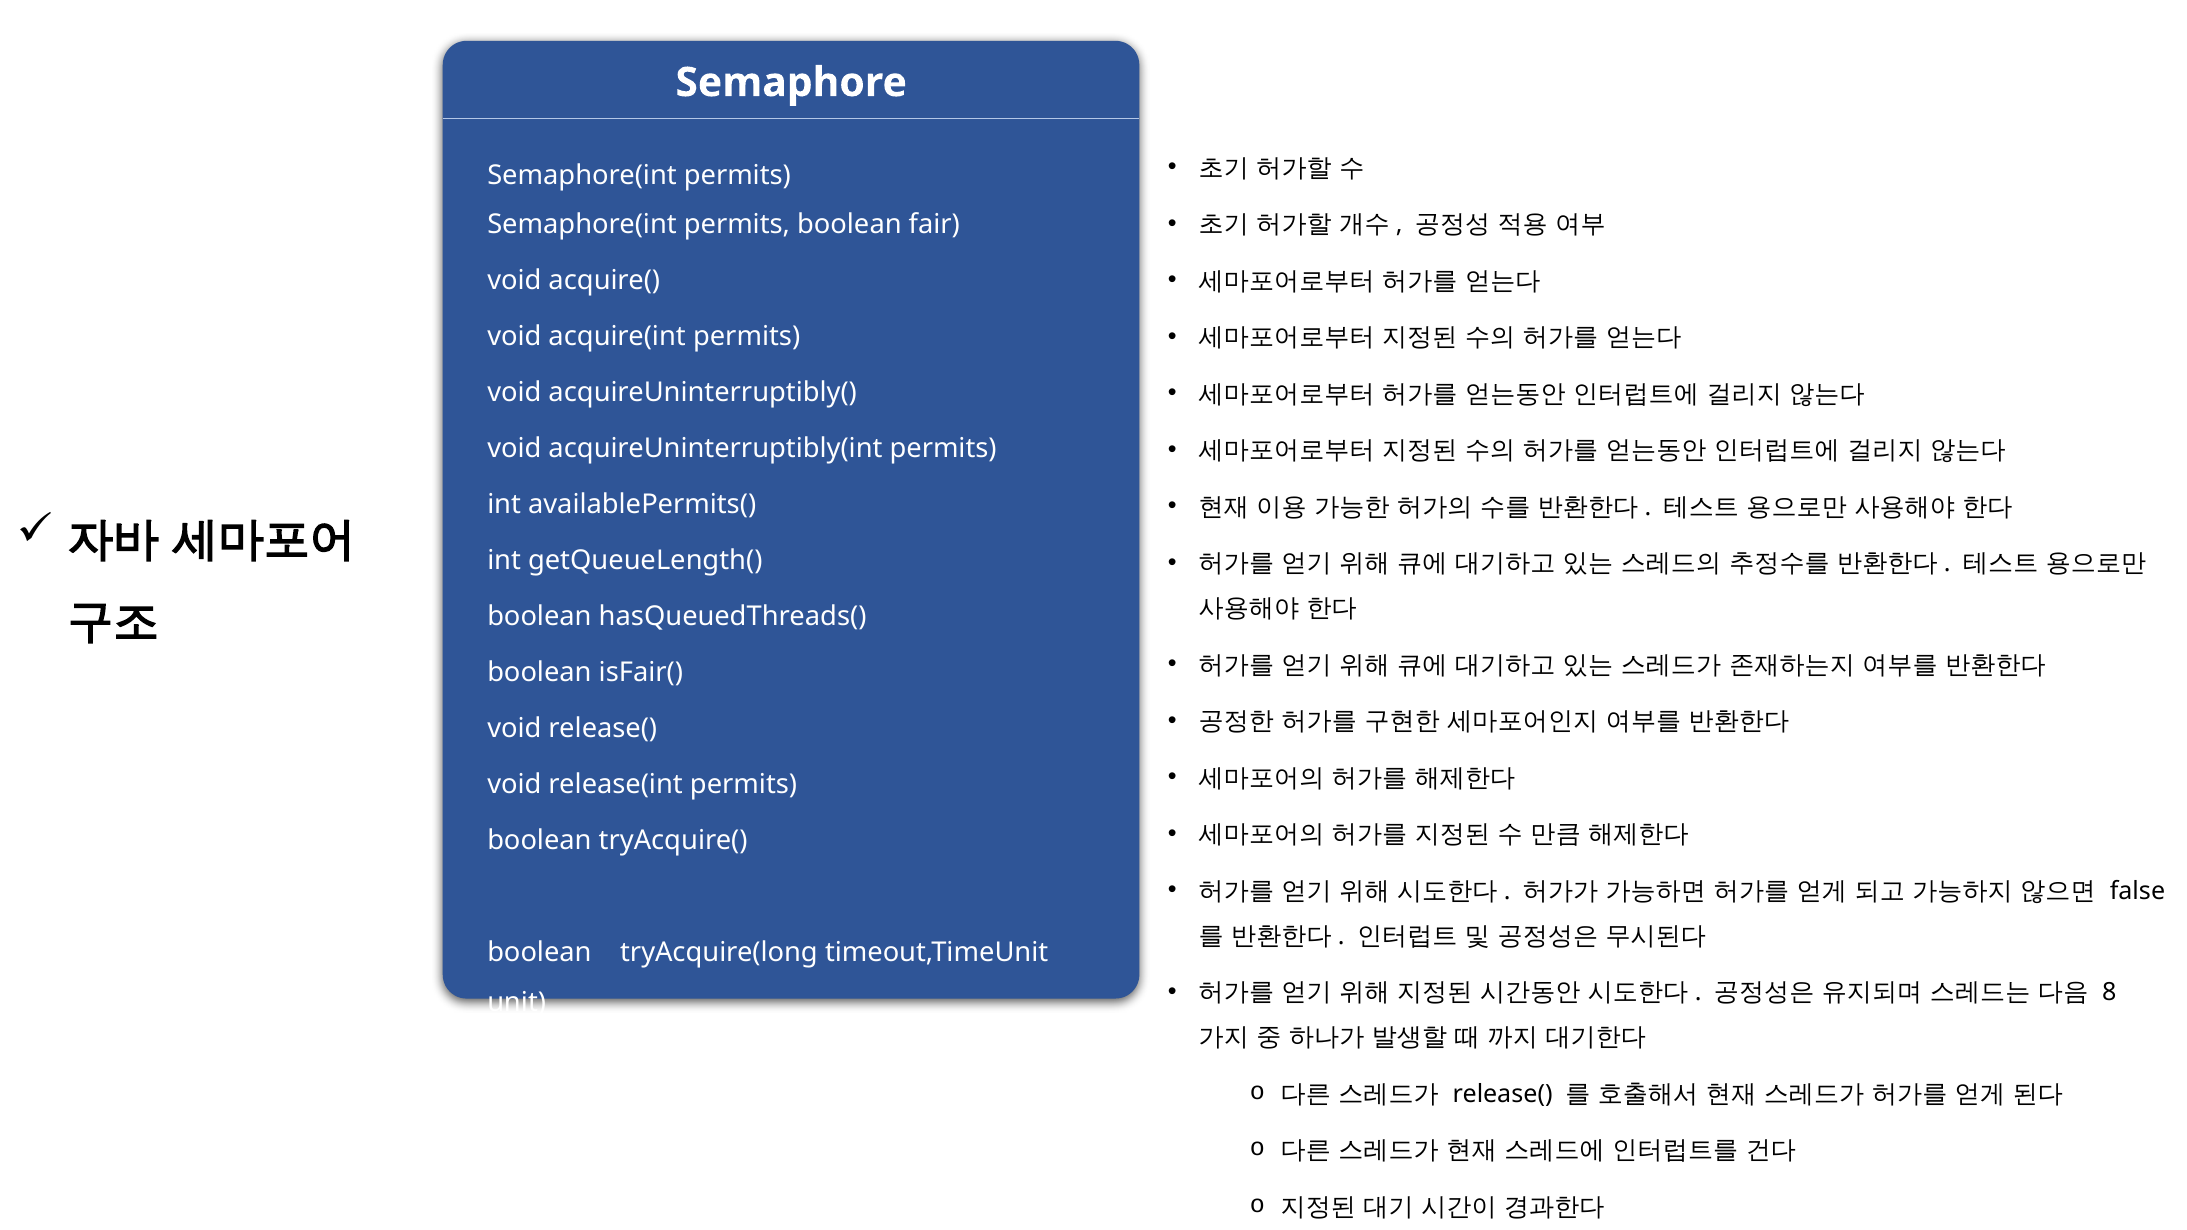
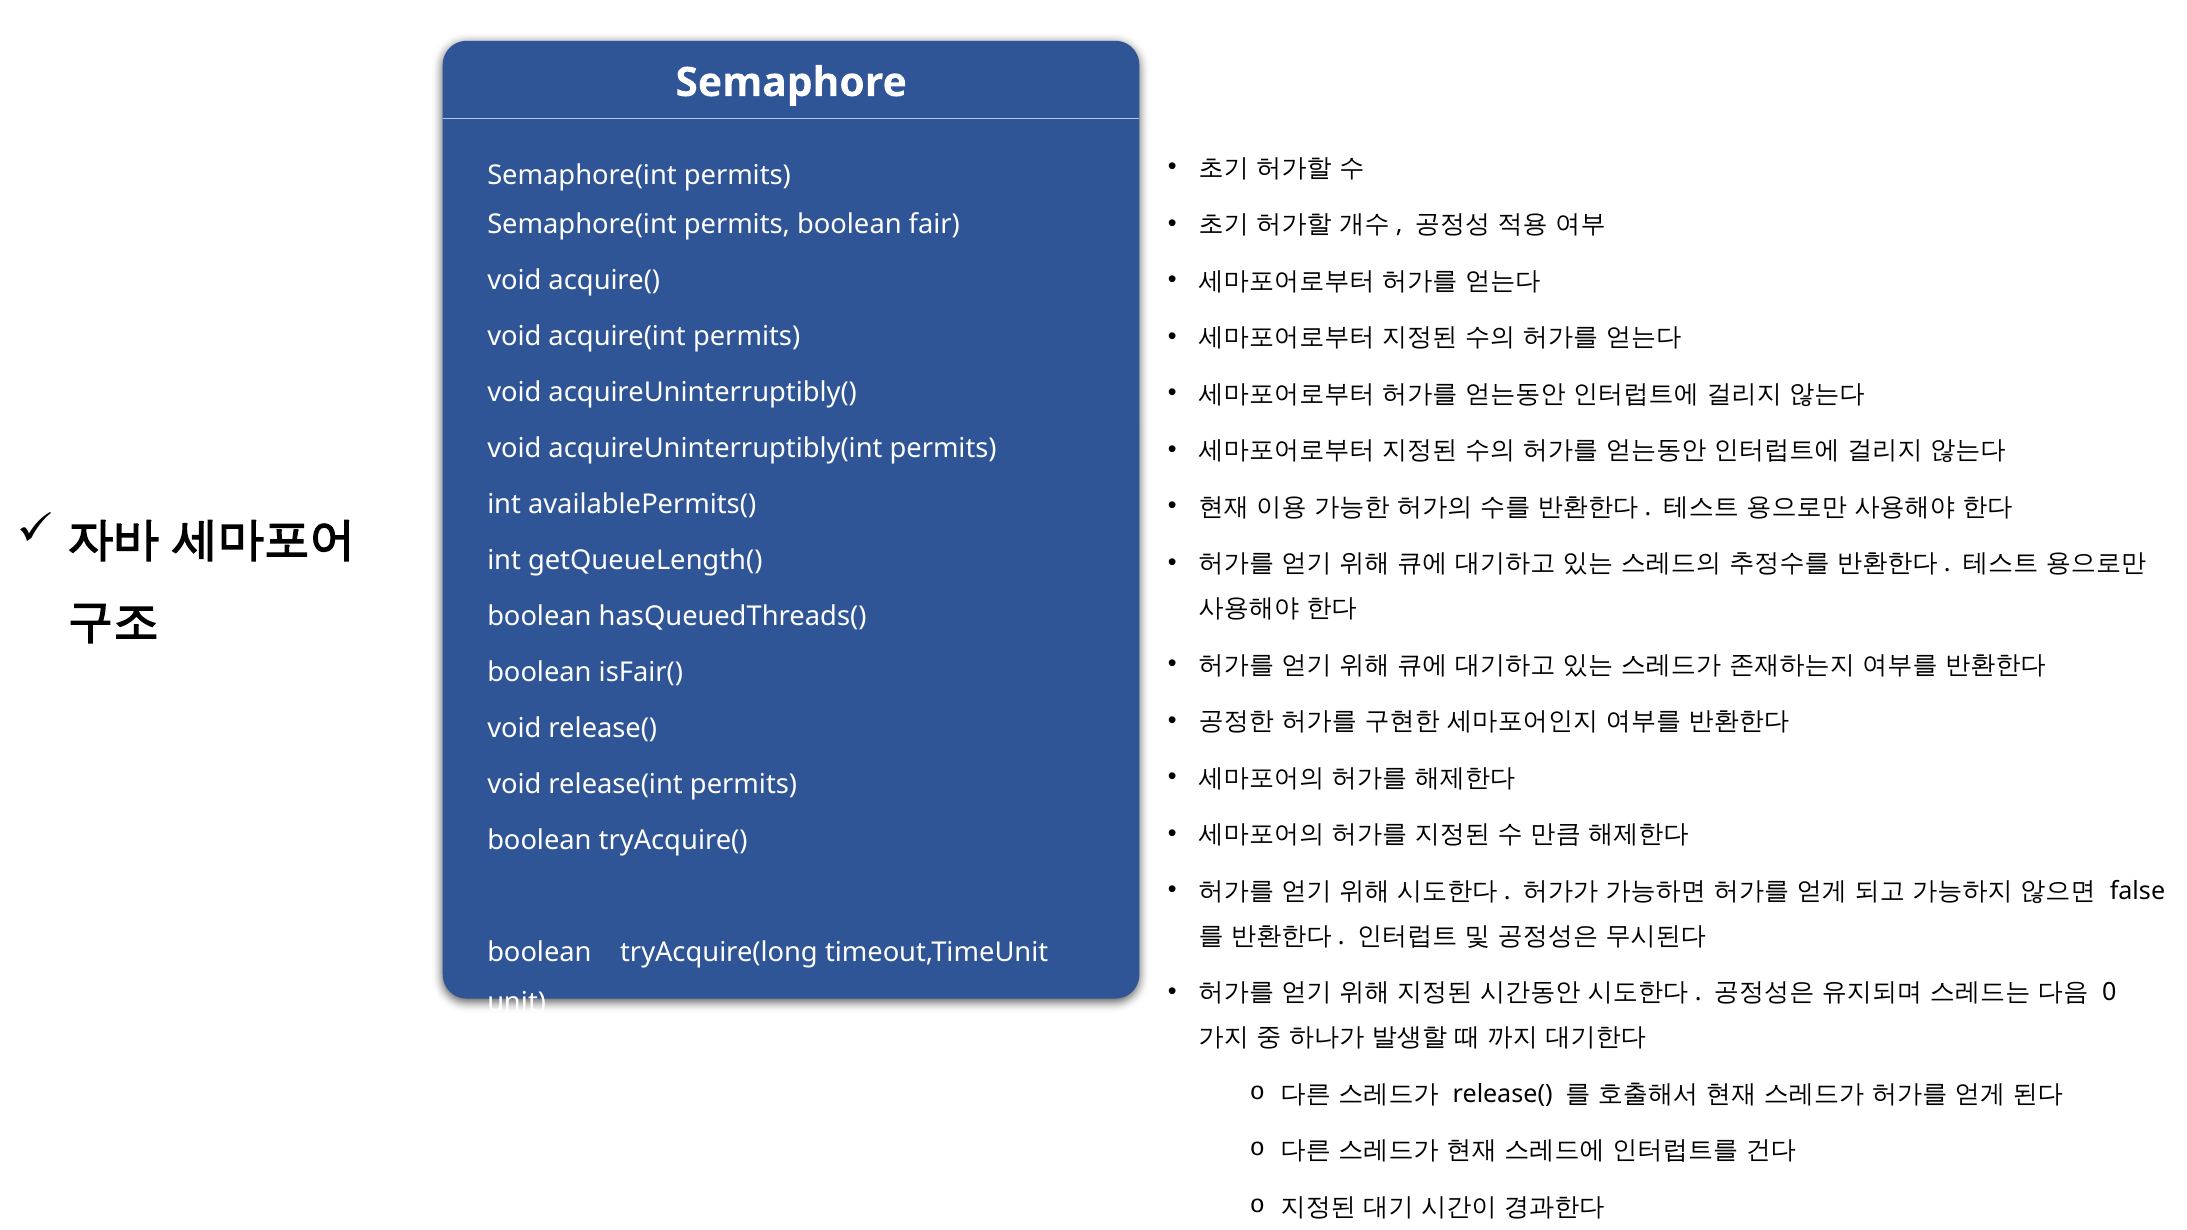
8: 8 -> 0
